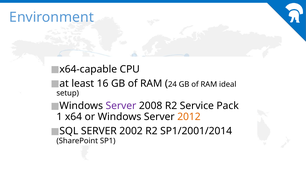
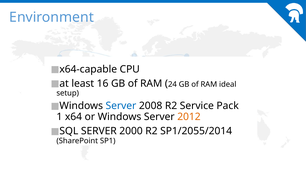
Server at (121, 106) colour: purple -> blue
2002: 2002 -> 2000
SP1/2001/2014: SP1/2001/2014 -> SP1/2055/2014
